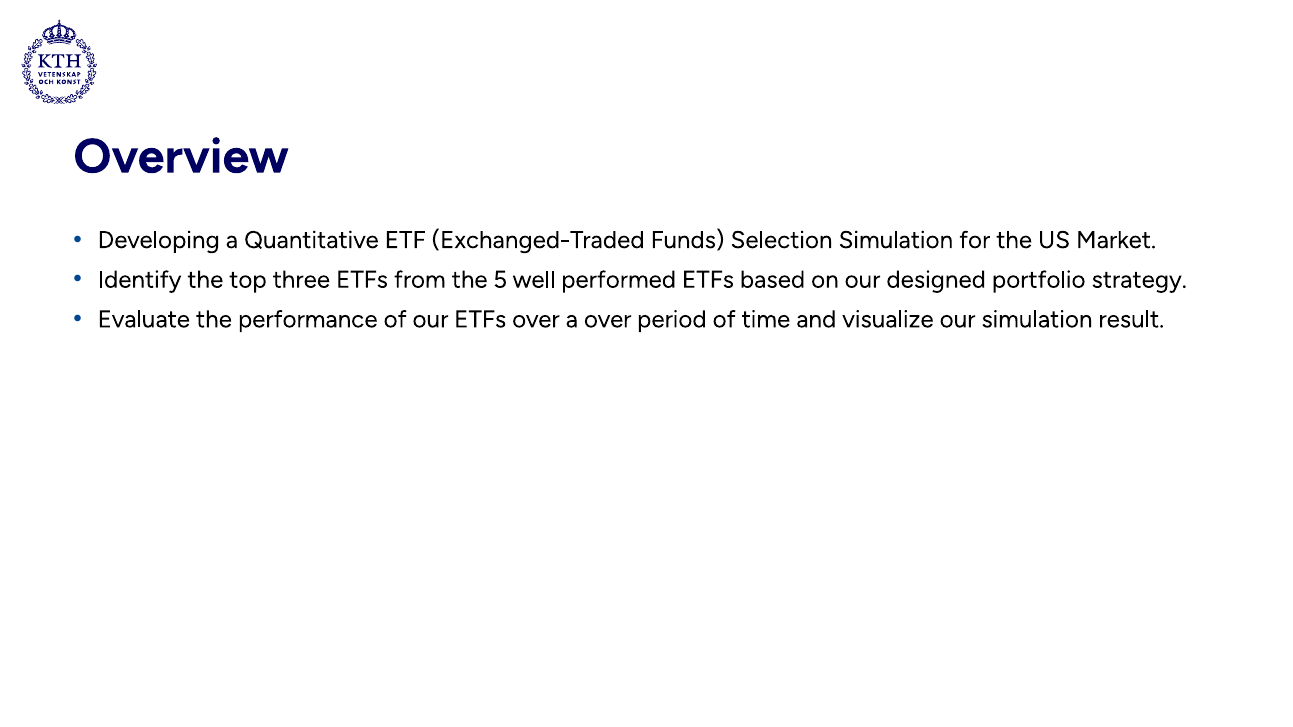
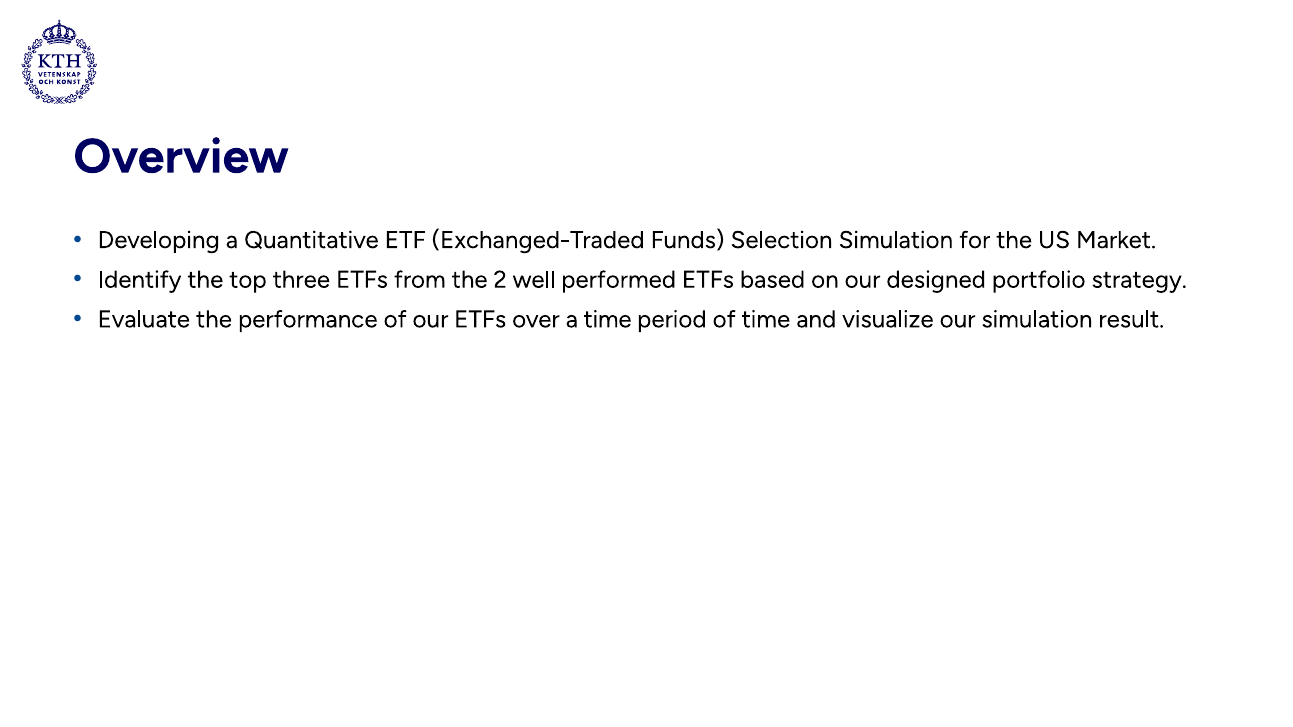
5: 5 -> 2
a over: over -> time
